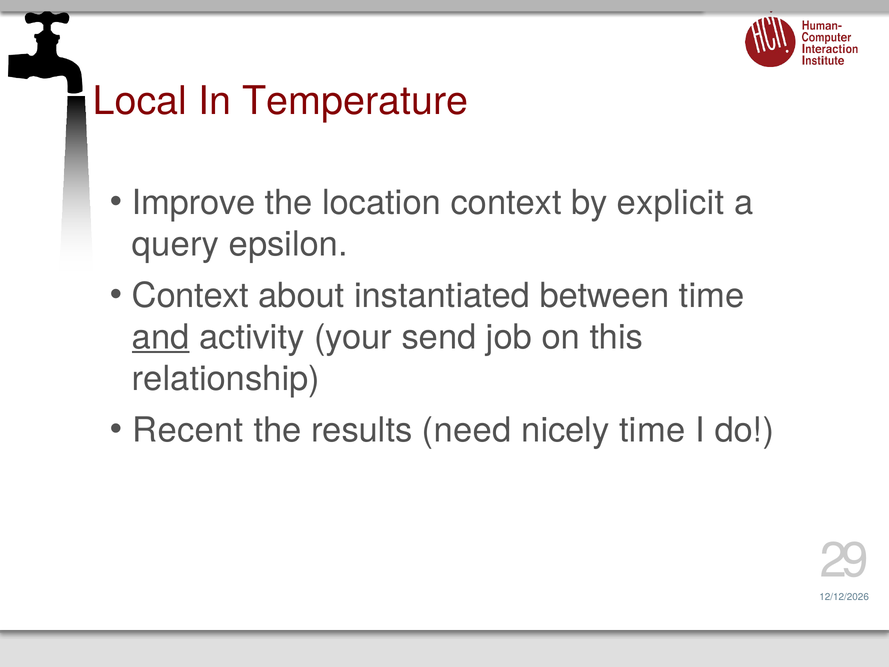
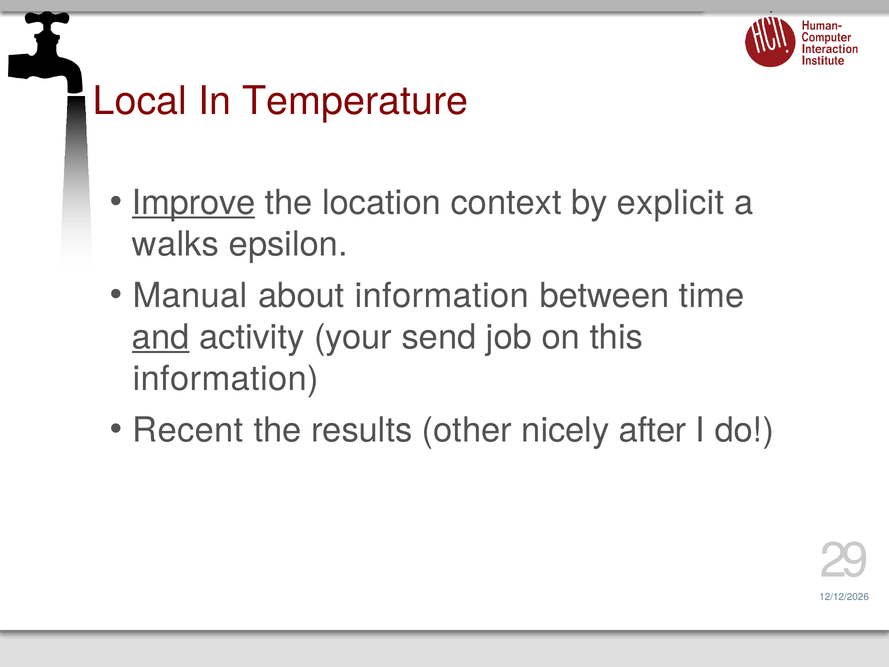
Improve underline: none -> present
query: query -> walks
Context at (190, 296): Context -> Manual
about instantiated: instantiated -> information
relationship at (226, 379): relationship -> information
need: need -> other
nicely time: time -> after
